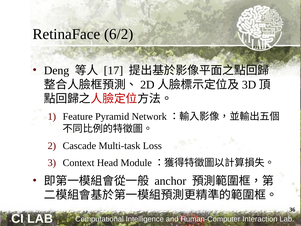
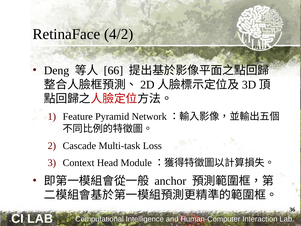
6/2: 6/2 -> 4/2
17: 17 -> 66
